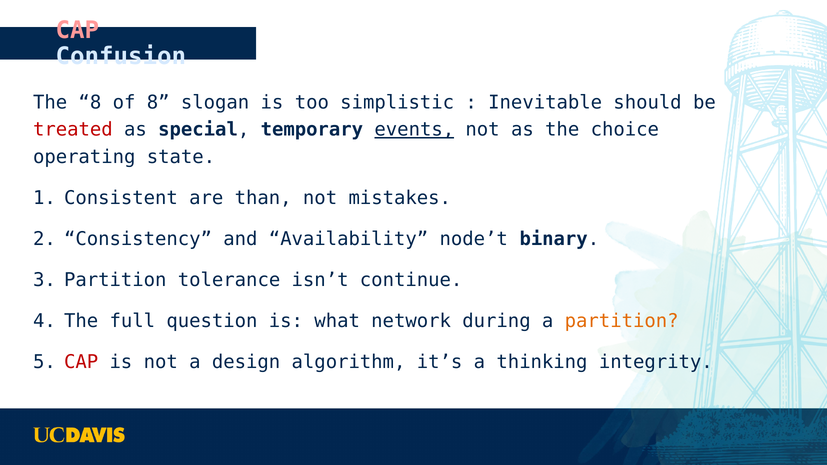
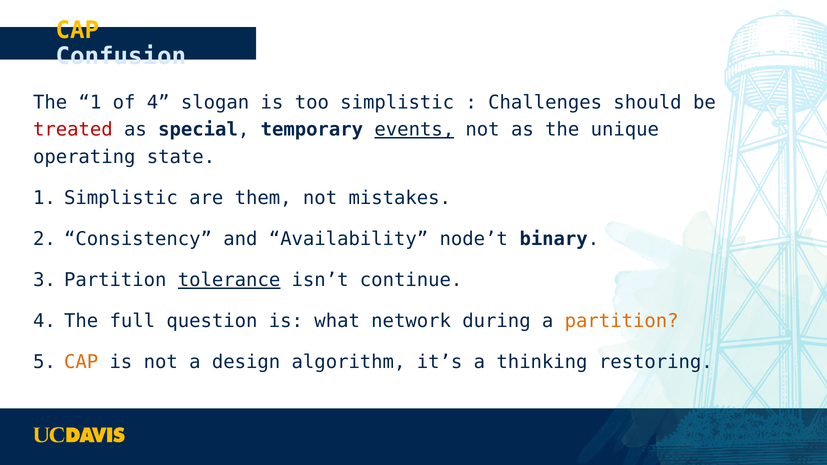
CAP at (78, 30) colour: pink -> yellow
The 8: 8 -> 1
of 8: 8 -> 4
Inevitable: Inevitable -> Challenges
choice: choice -> unique
Consistent at (121, 198): Consistent -> Simplistic
than: than -> them
tolerance underline: none -> present
CAP at (81, 362) colour: red -> orange
integrity: integrity -> restoring
